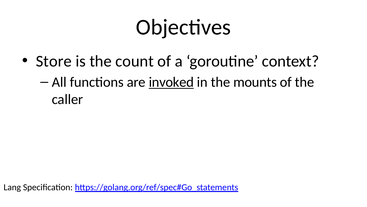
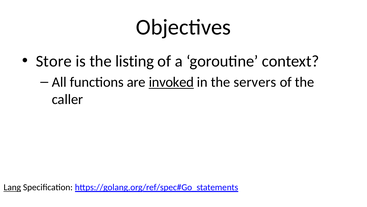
count: count -> listing
mounts: mounts -> servers
Lang underline: none -> present
